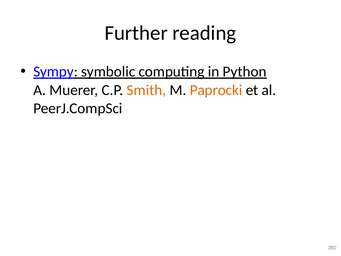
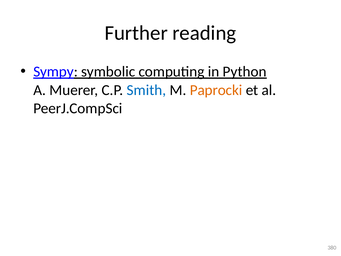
Smith colour: orange -> blue
